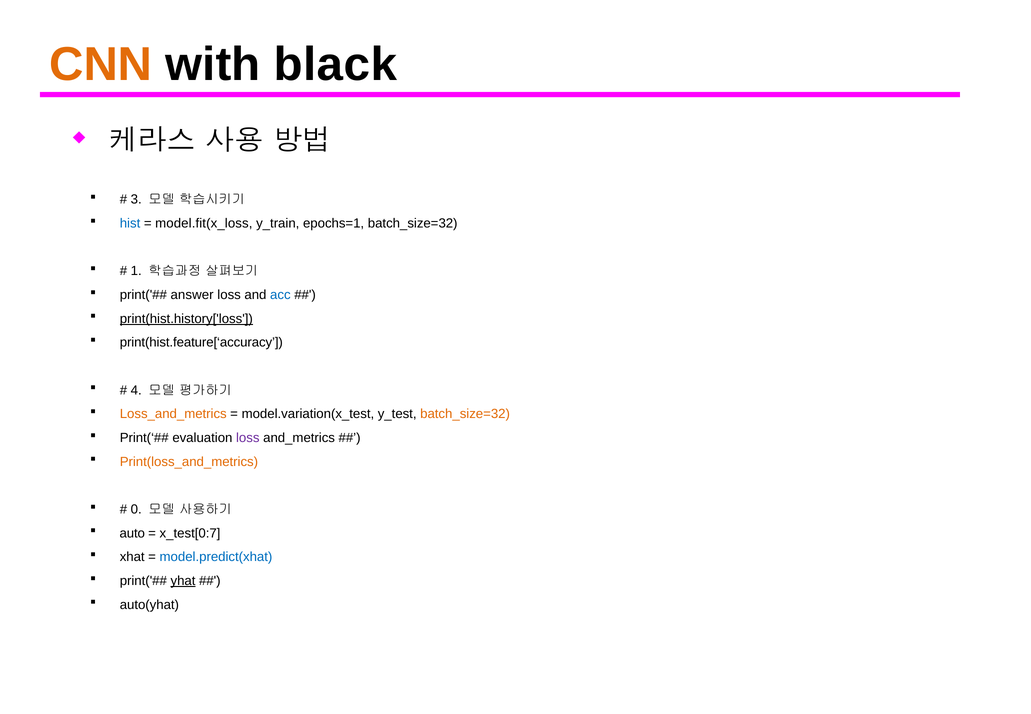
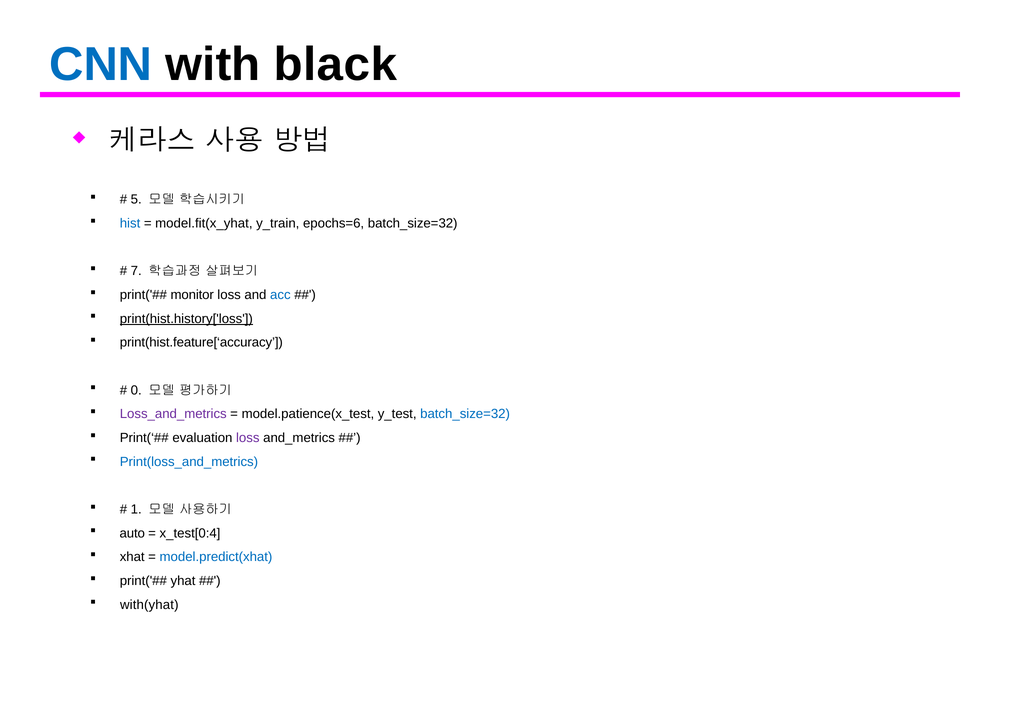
CNN colour: orange -> blue
3: 3 -> 5
model.fit(x_loss: model.fit(x_loss -> model.fit(x_yhat
epochs=1: epochs=1 -> epochs=6
1: 1 -> 7
answer: answer -> monitor
4: 4 -> 0
Loss_and_metrics colour: orange -> purple
model.variation(x_test: model.variation(x_test -> model.patience(x_test
batch_size=32 at (465, 414) colour: orange -> blue
Print(loss_and_metrics colour: orange -> blue
0: 0 -> 1
x_test[0:7: x_test[0:7 -> x_test[0:4
yhat underline: present -> none
auto(yhat: auto(yhat -> with(yhat
